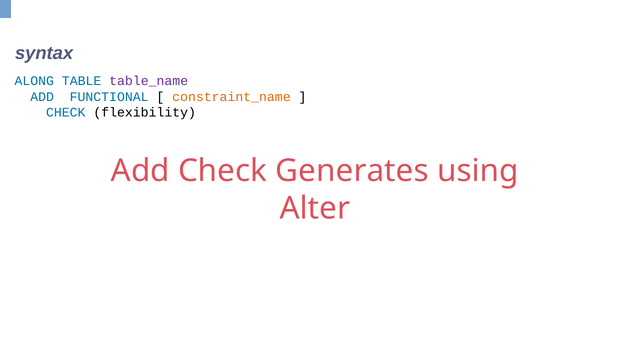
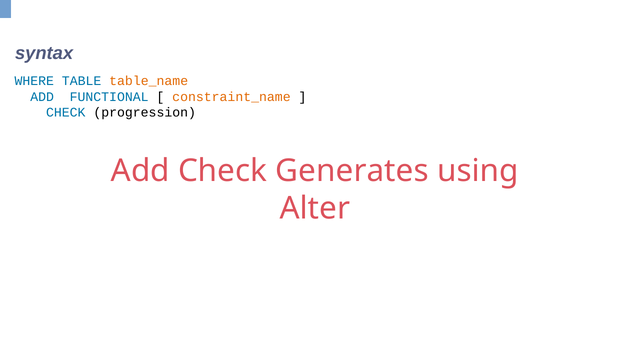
ALONG: ALONG -> WHERE
table_name colour: purple -> orange
flexibility: flexibility -> progression
